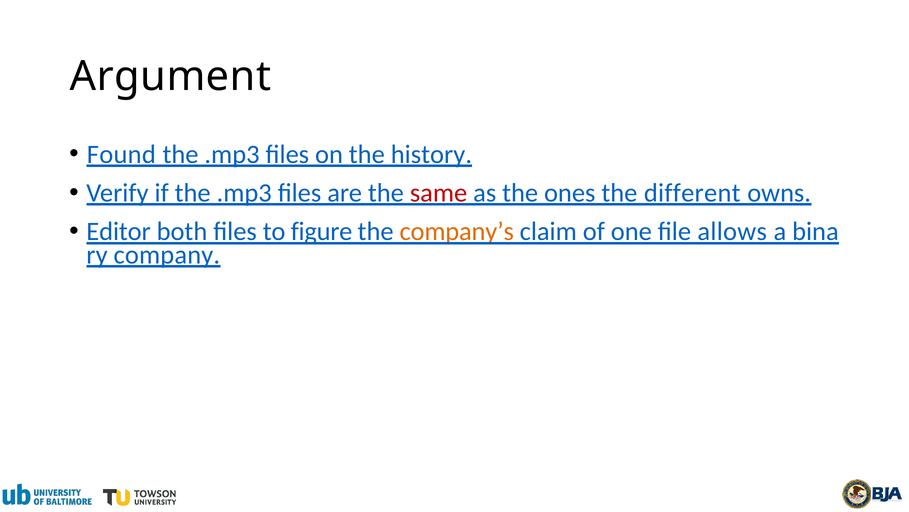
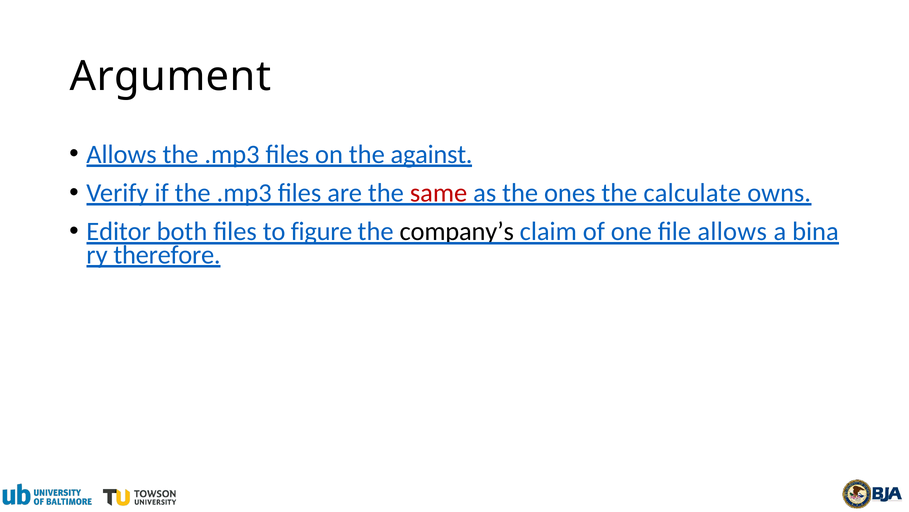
Found at (121, 154): Found -> Allows
history: history -> against
different: different -> calculate
company’s colour: orange -> black
company: company -> therefore
